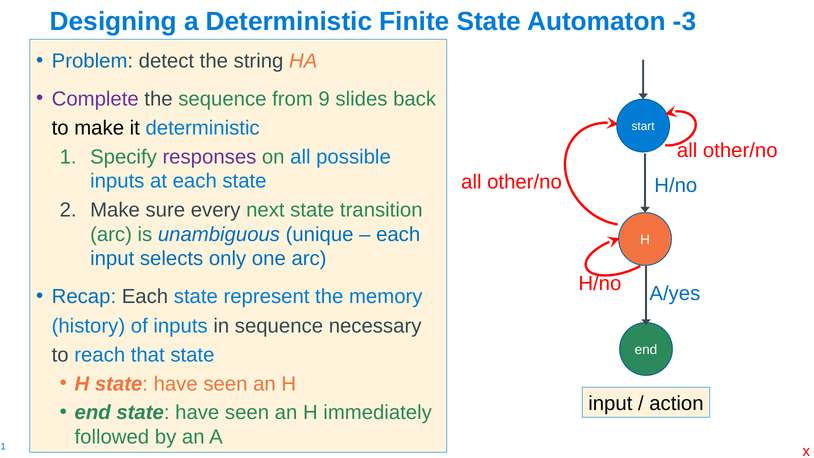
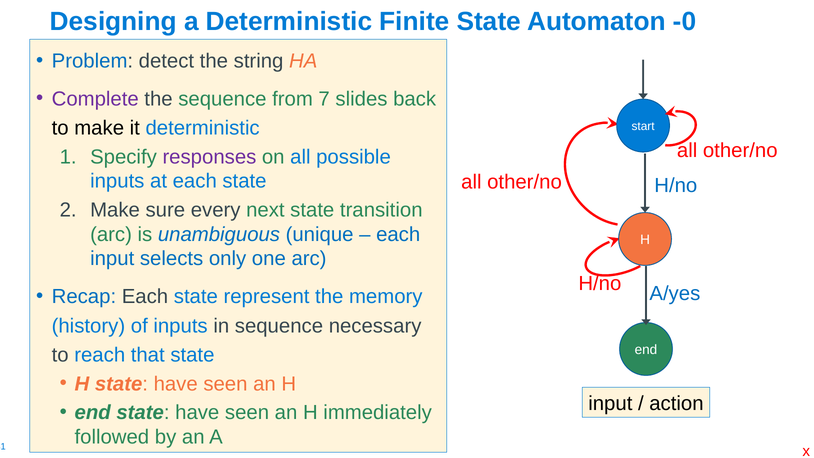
-3: -3 -> -0
9: 9 -> 7
